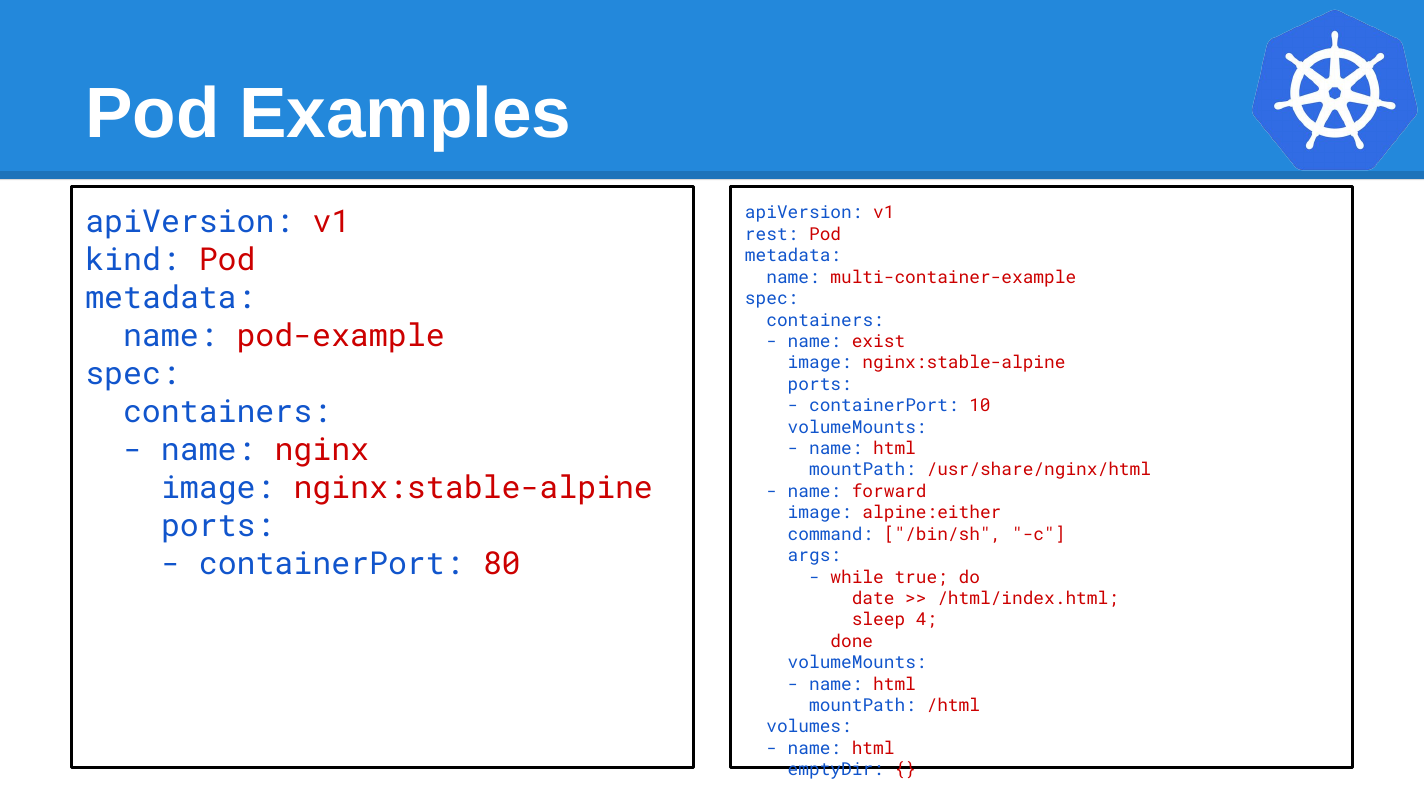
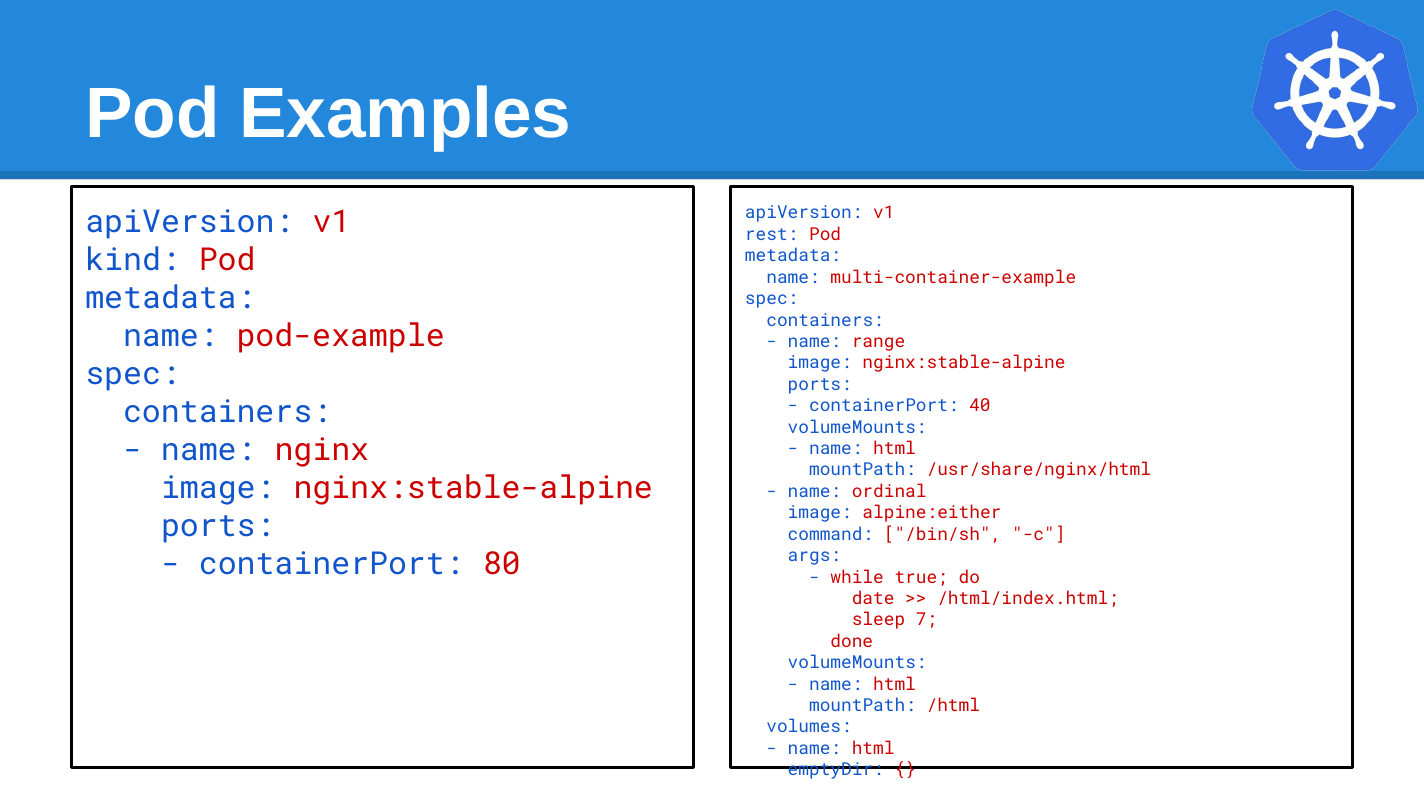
exist: exist -> range
10: 10 -> 40
forward: forward -> ordinal
4: 4 -> 7
